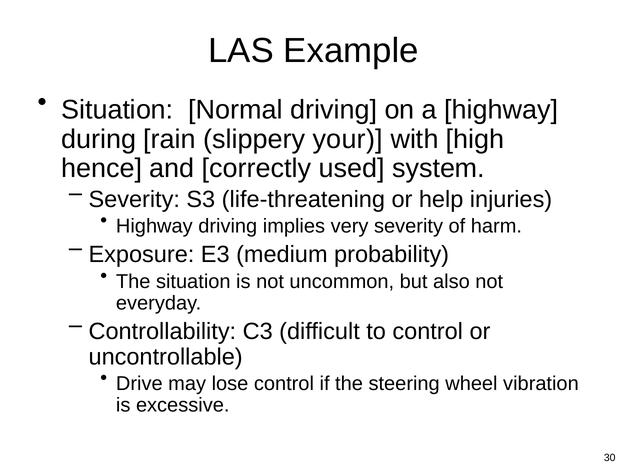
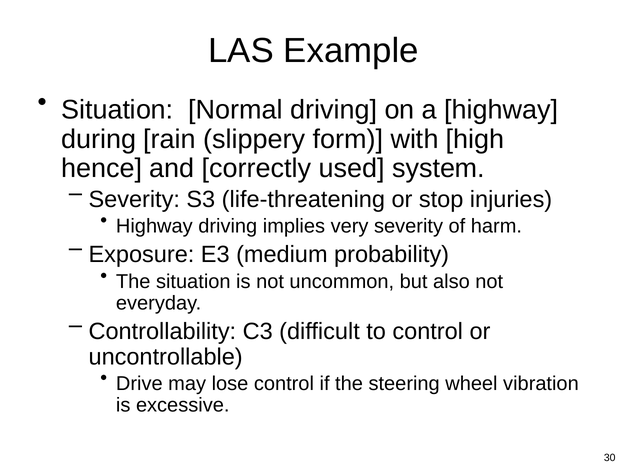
your: your -> form
help: help -> stop
